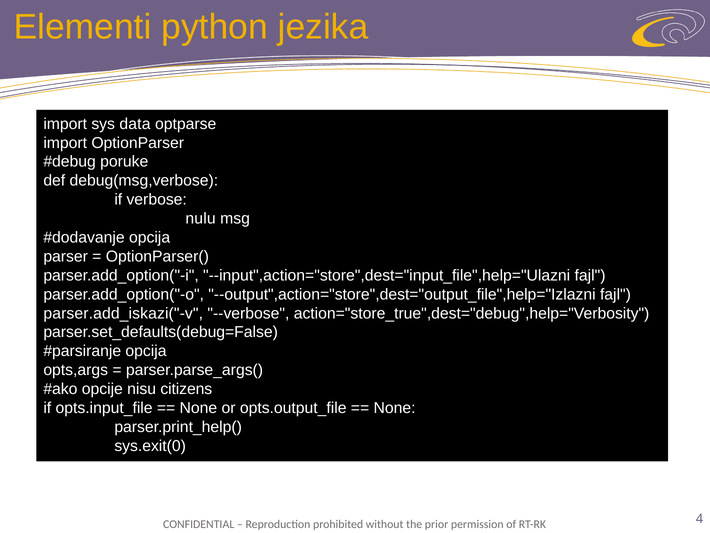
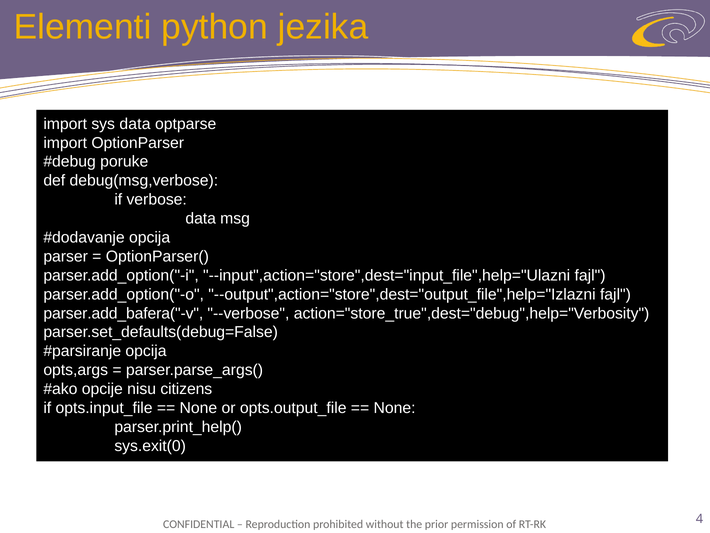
nulu at (201, 218): nulu -> data
parser.add_iskazi("-v: parser.add_iskazi("-v -> parser.add_bafera("-v
